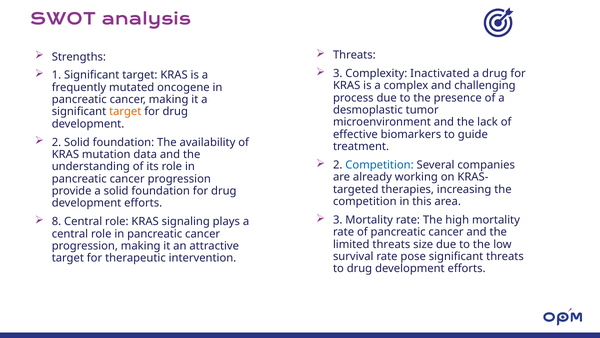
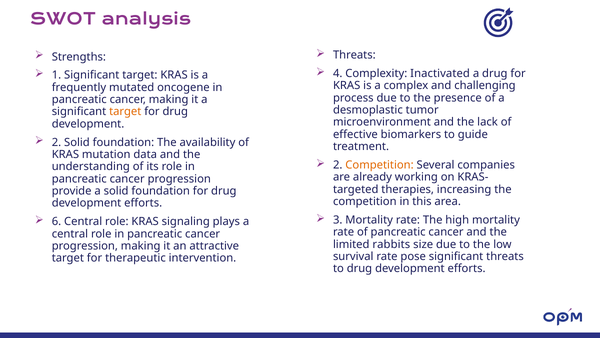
3 at (338, 73): 3 -> 4
Competition at (380, 165) colour: blue -> orange
8: 8 -> 6
limited threats: threats -> rabbits
